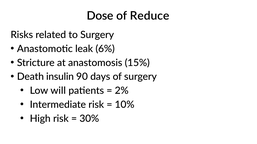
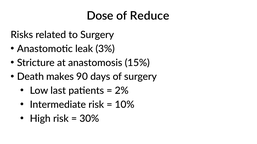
6%: 6% -> 3%
insulin: insulin -> makes
will: will -> last
